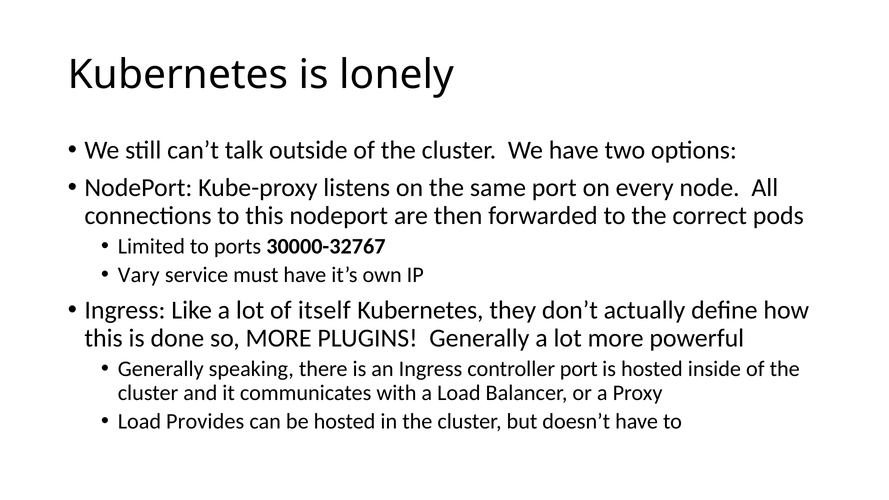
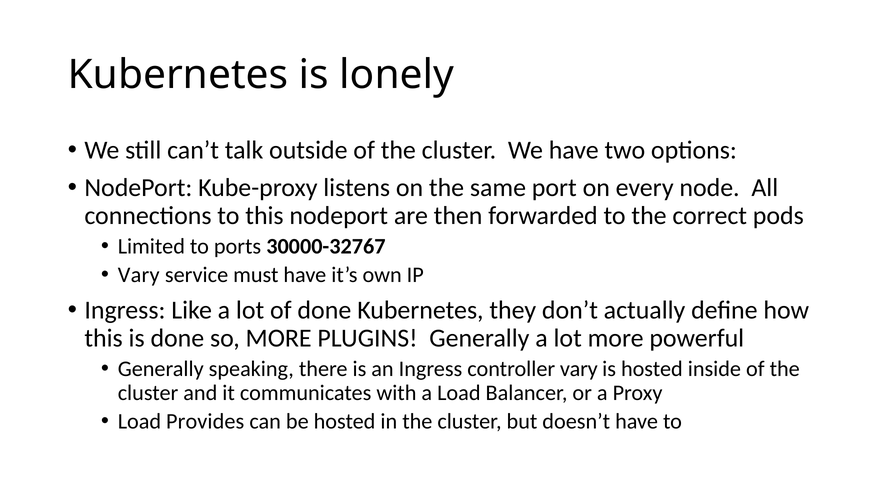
of itself: itself -> done
controller port: port -> vary
